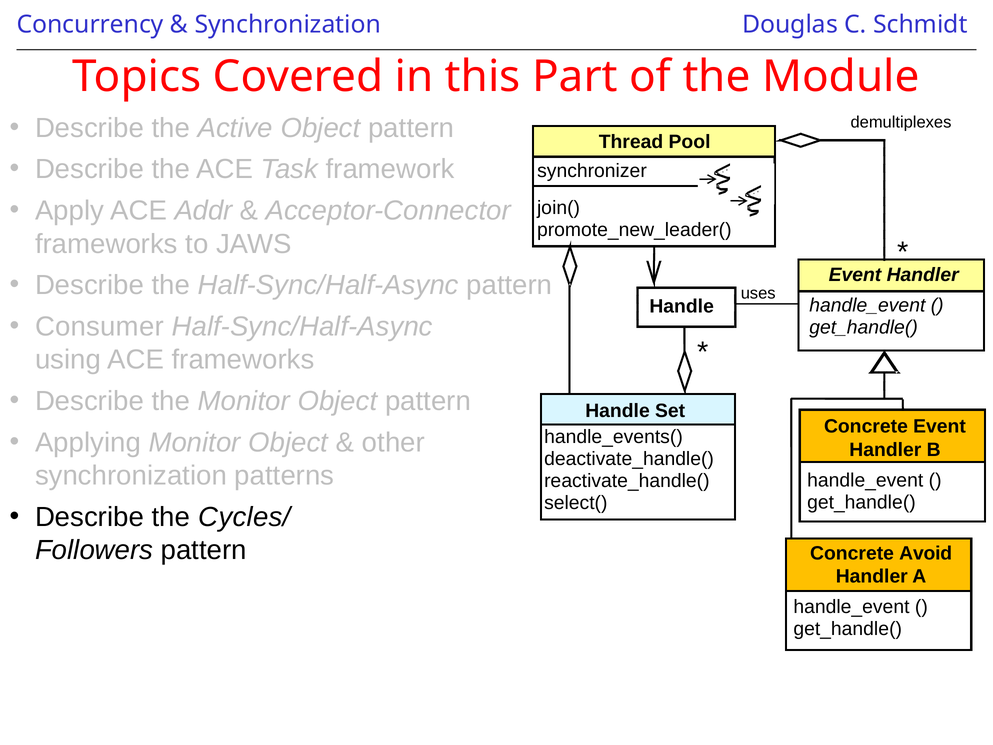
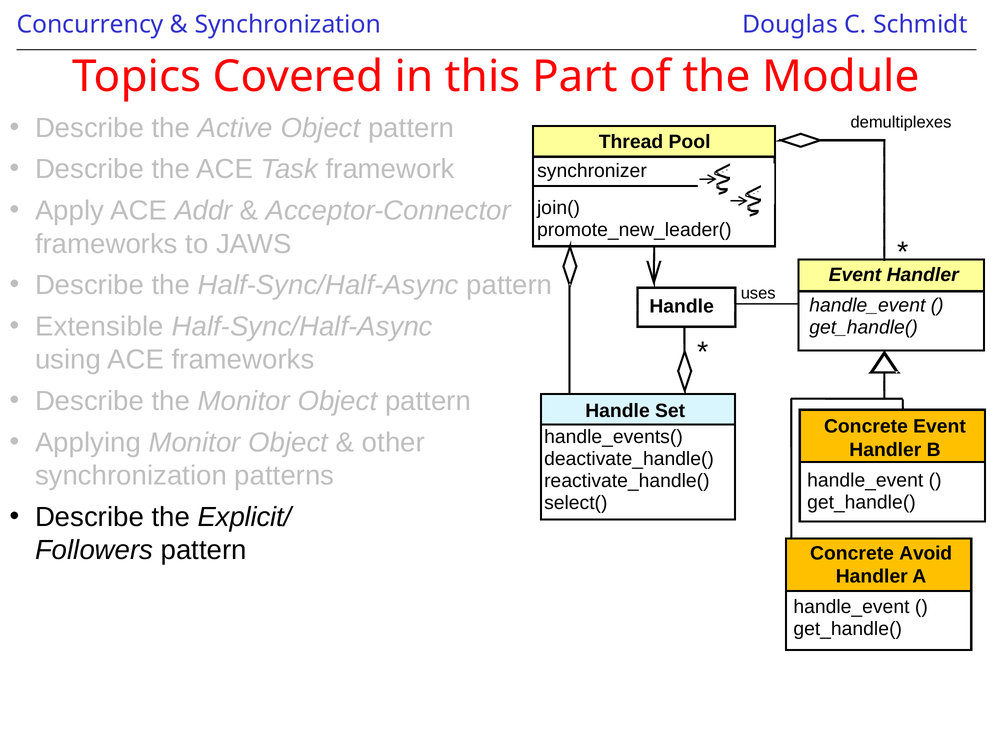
Consumer: Consumer -> Extensible
Cycles/: Cycles/ -> Explicit/
